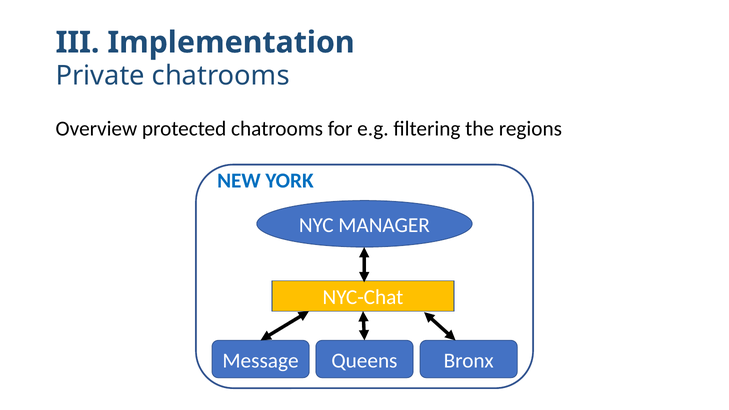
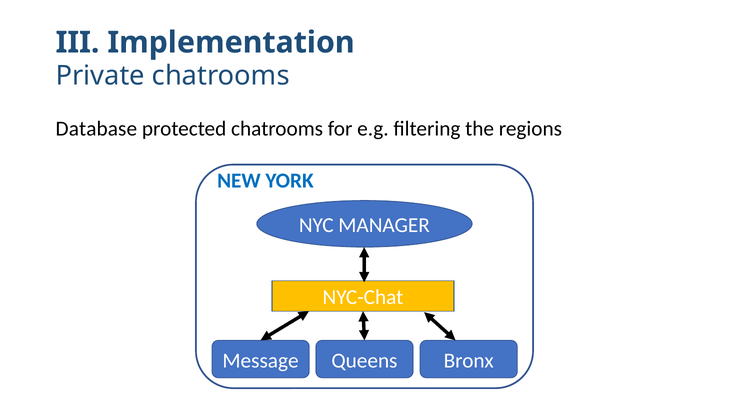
Overview: Overview -> Database
